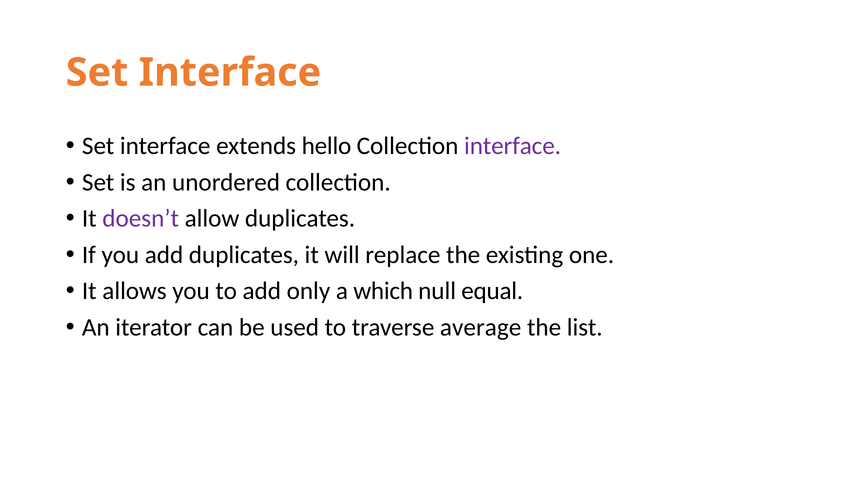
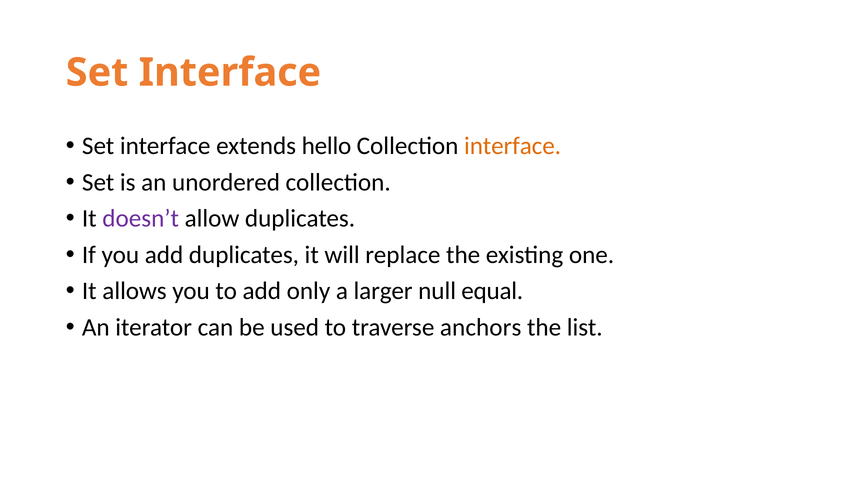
interface at (513, 146) colour: purple -> orange
which: which -> larger
average: average -> anchors
